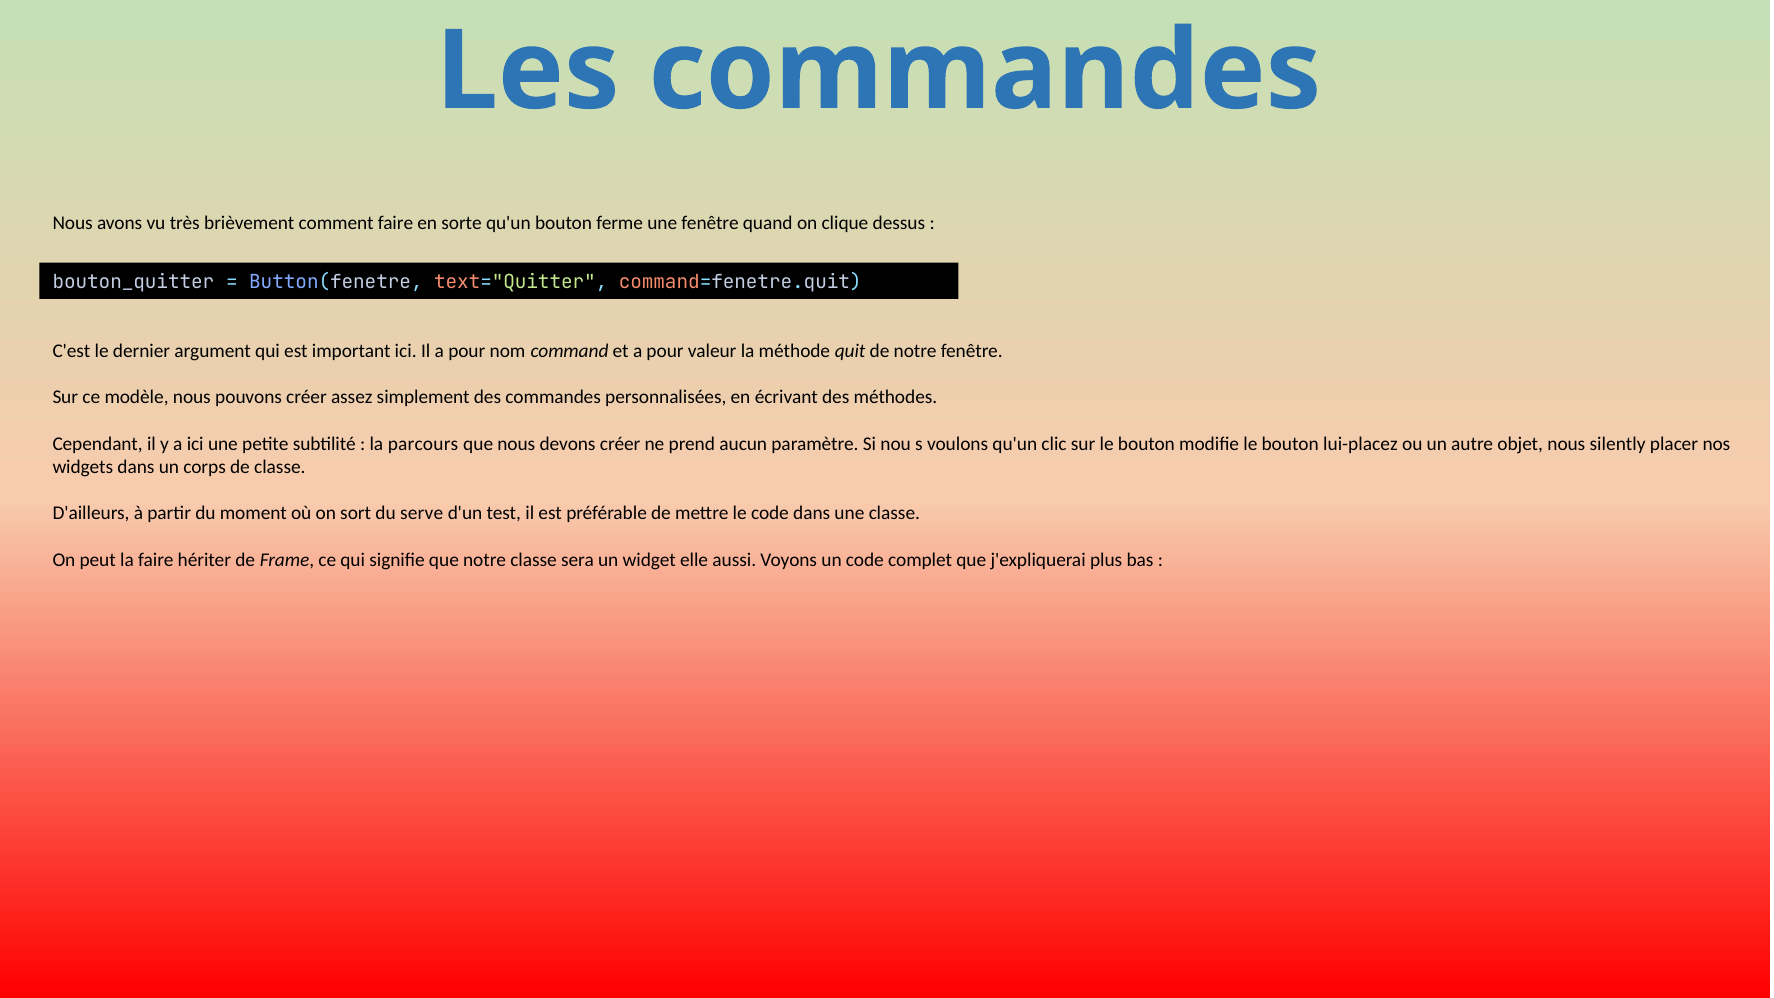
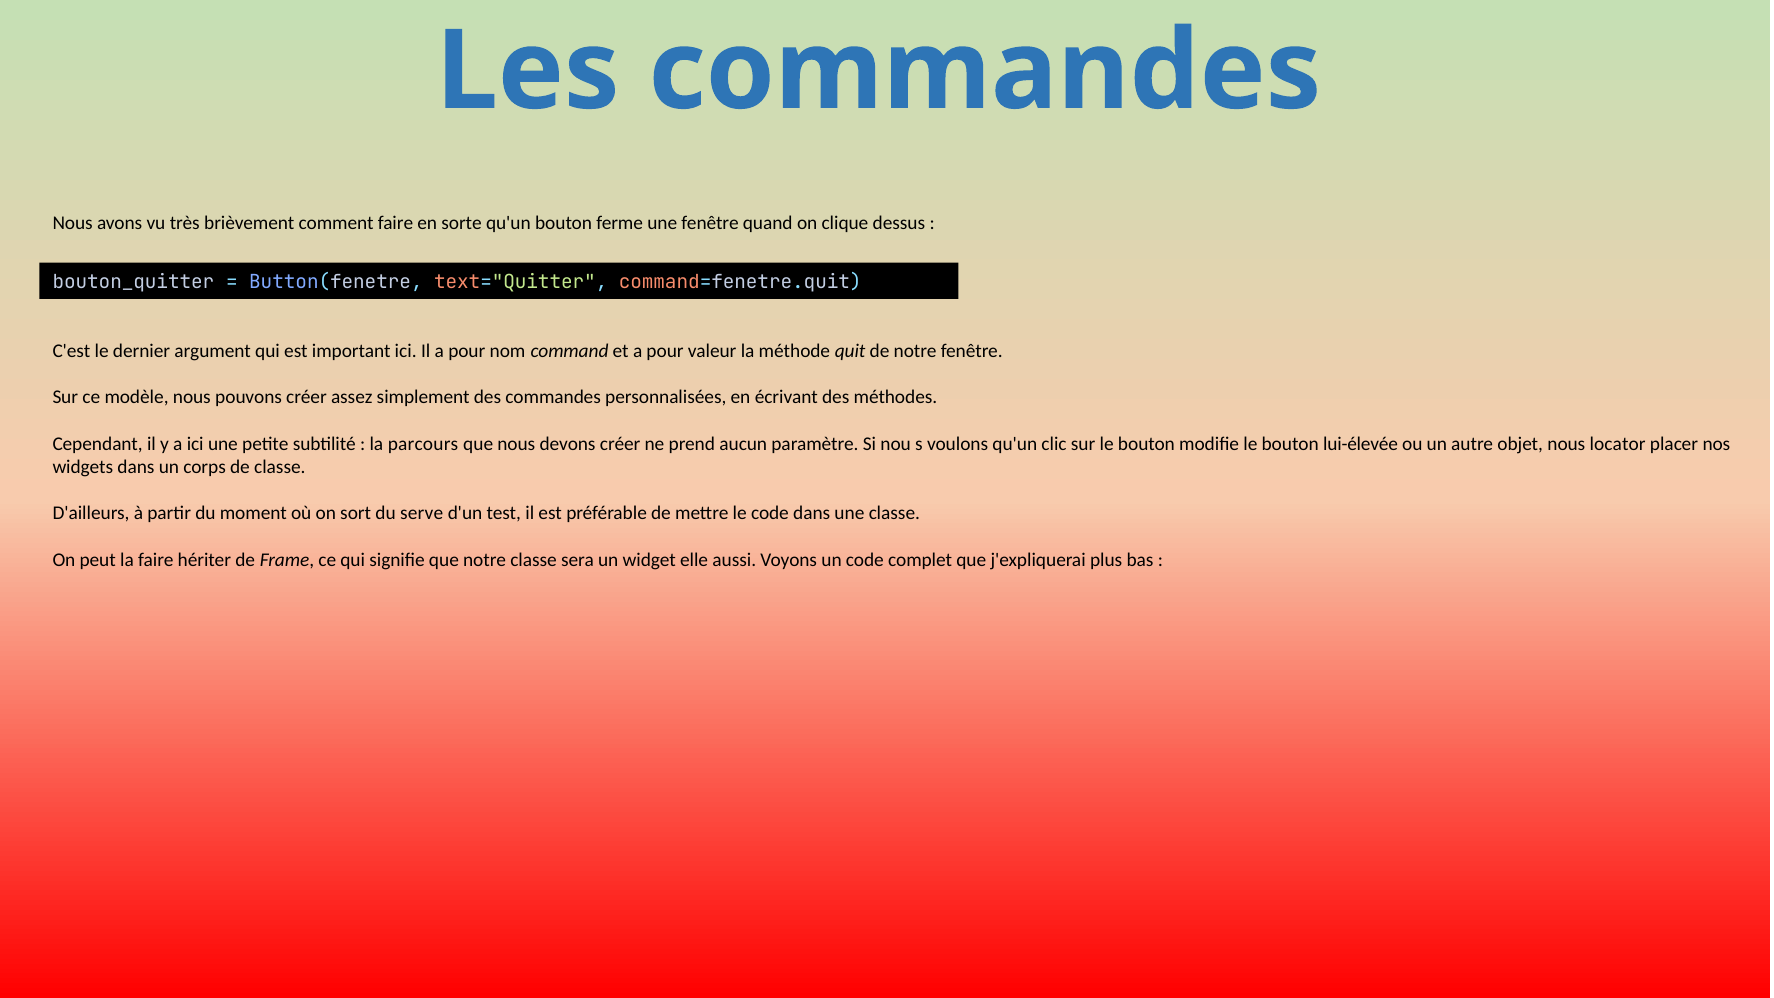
lui-placez: lui-placez -> lui-élevée
silently: silently -> locator
